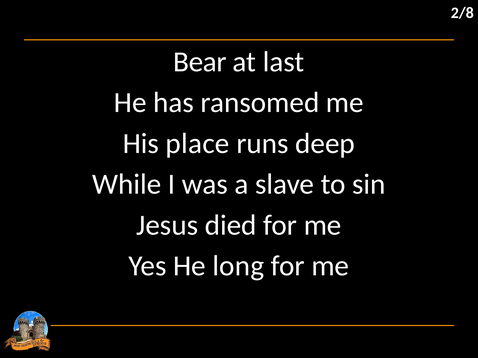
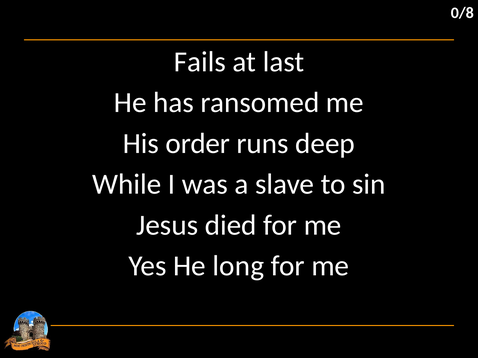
2/8: 2/8 -> 0/8
Bear: Bear -> Fails
place: place -> order
